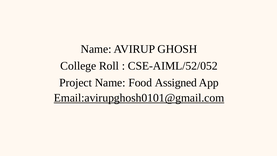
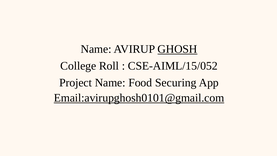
GHOSH underline: none -> present
CSE-AIML/52/052: CSE-AIML/52/052 -> CSE-AIML/15/052
Assigned: Assigned -> Securing
